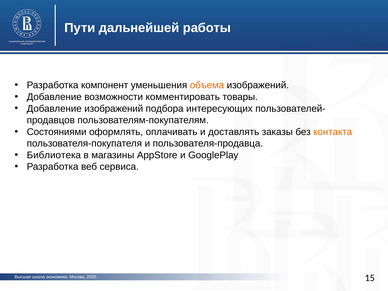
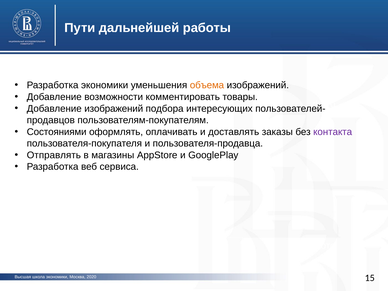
Разработка компонент: компонент -> экономики
контакта colour: orange -> purple
Библиотека: Библиотека -> Отправлять
